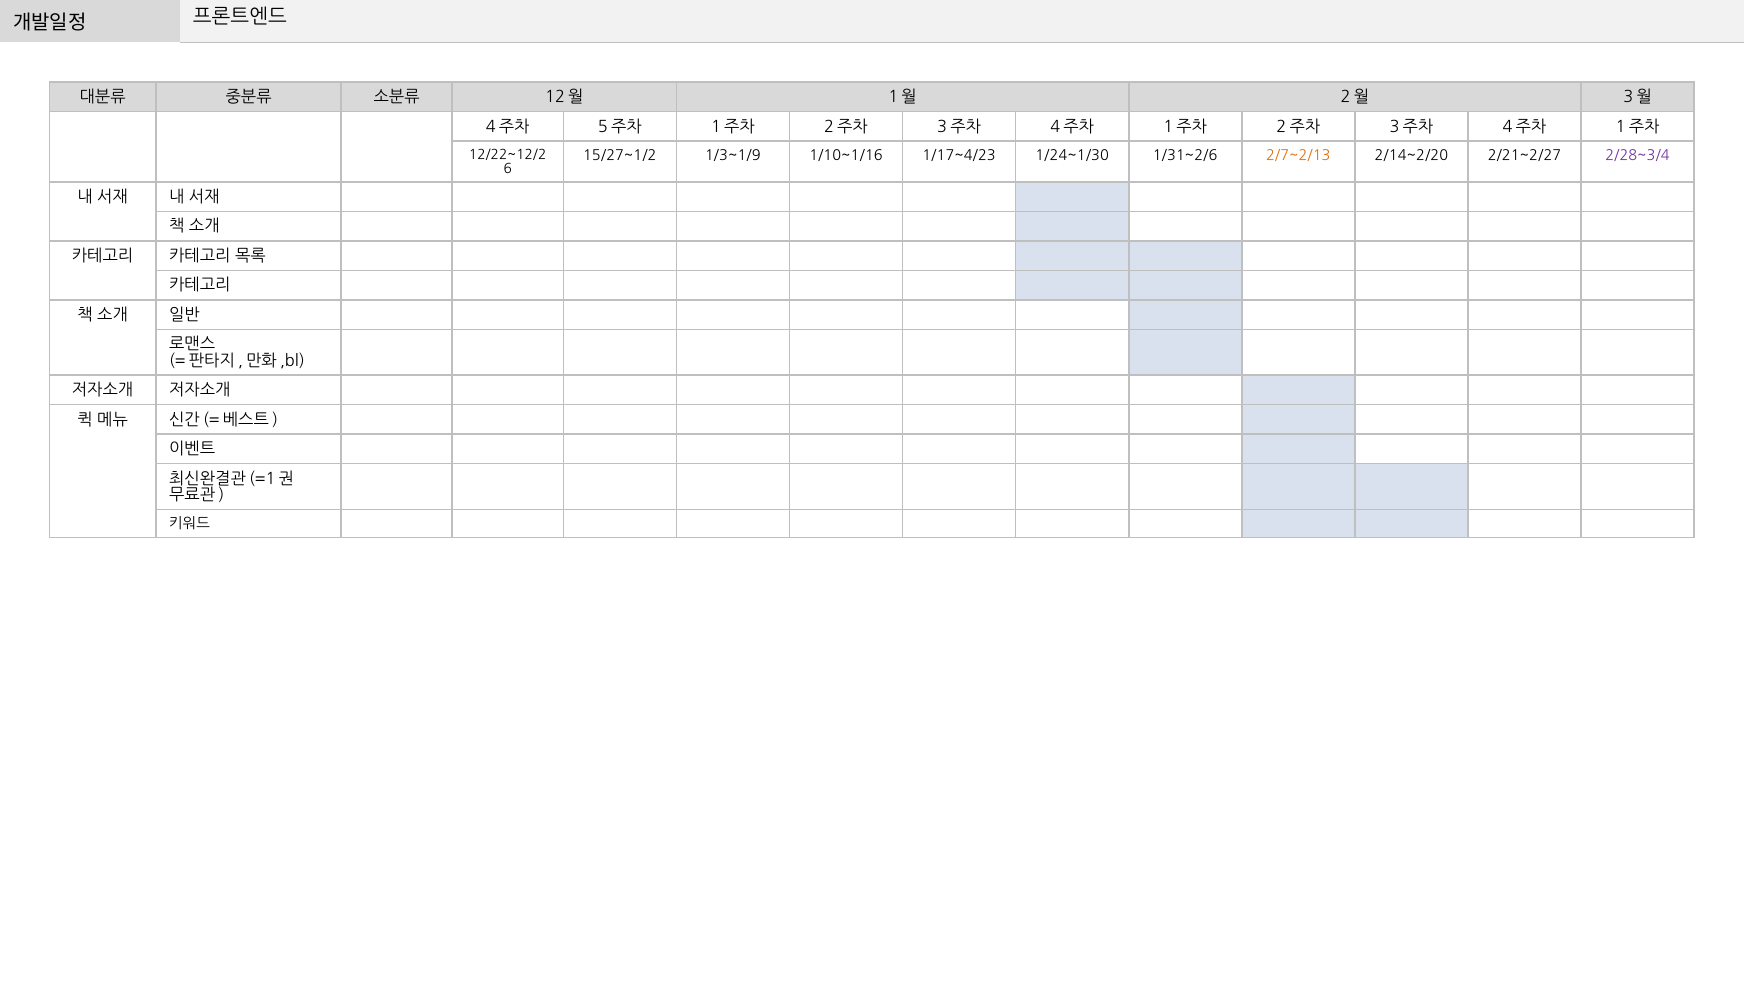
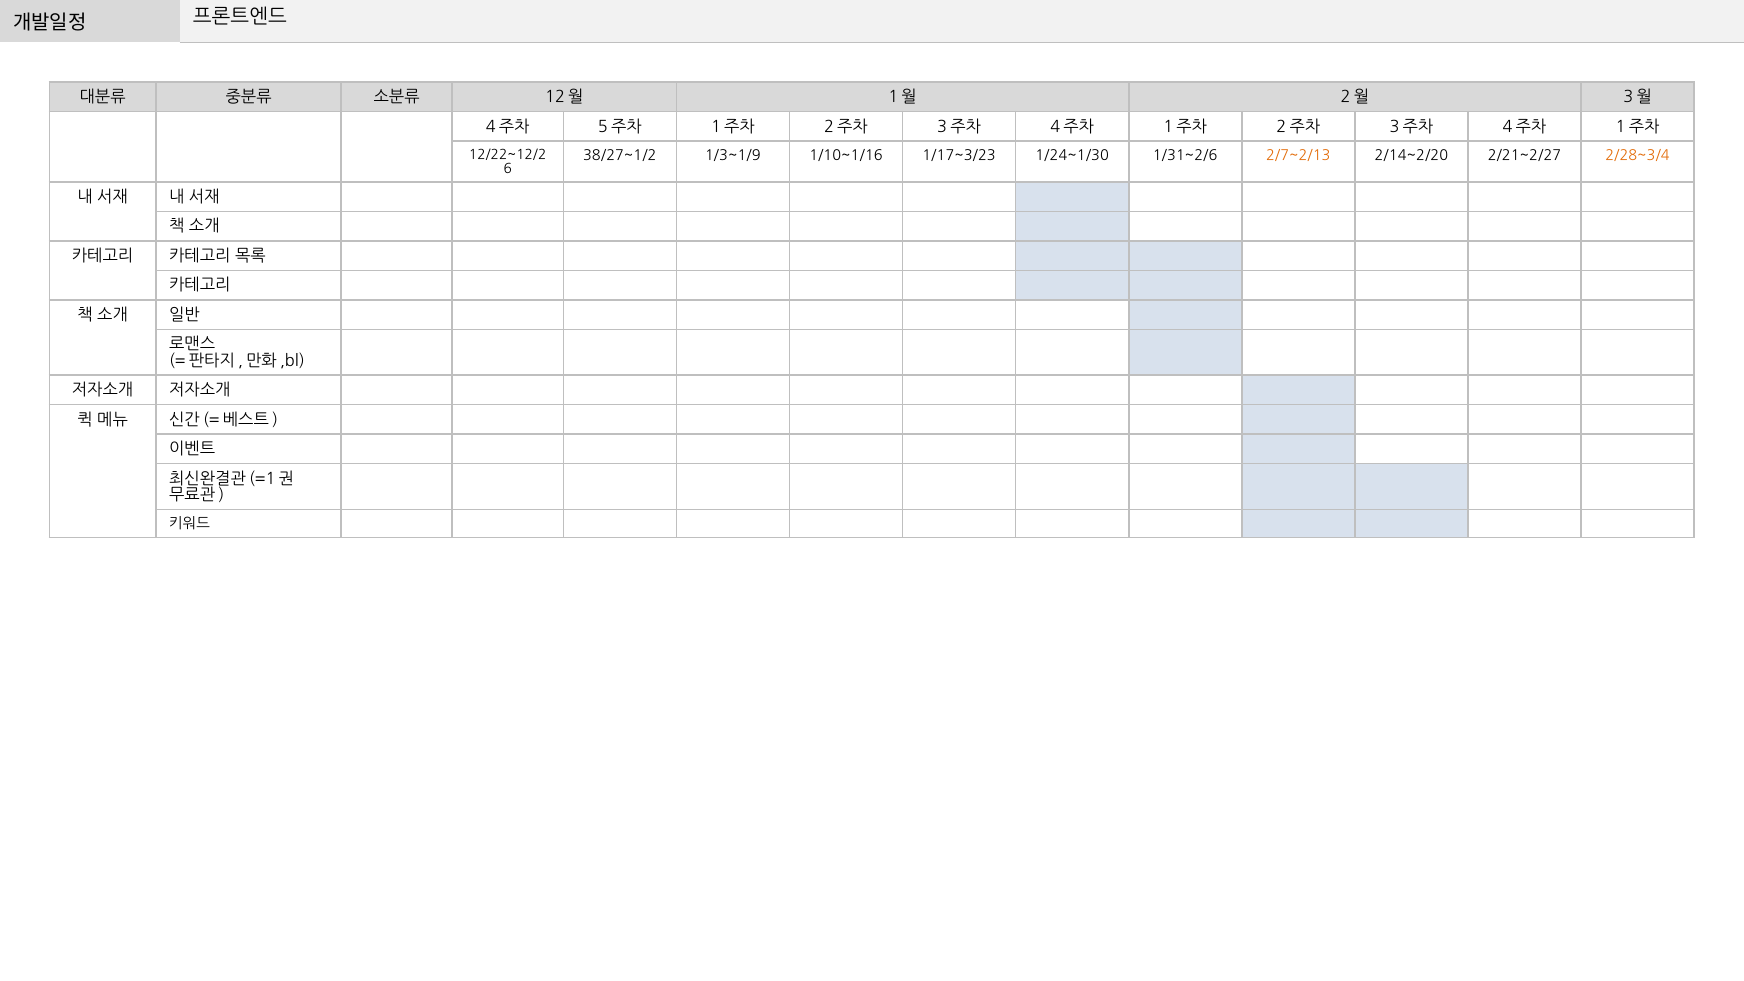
15/27~1/2: 15/27~1/2 -> 38/27~1/2
1/17~4/23: 1/17~4/23 -> 1/17~3/23
2/28~3/4 colour: purple -> orange
